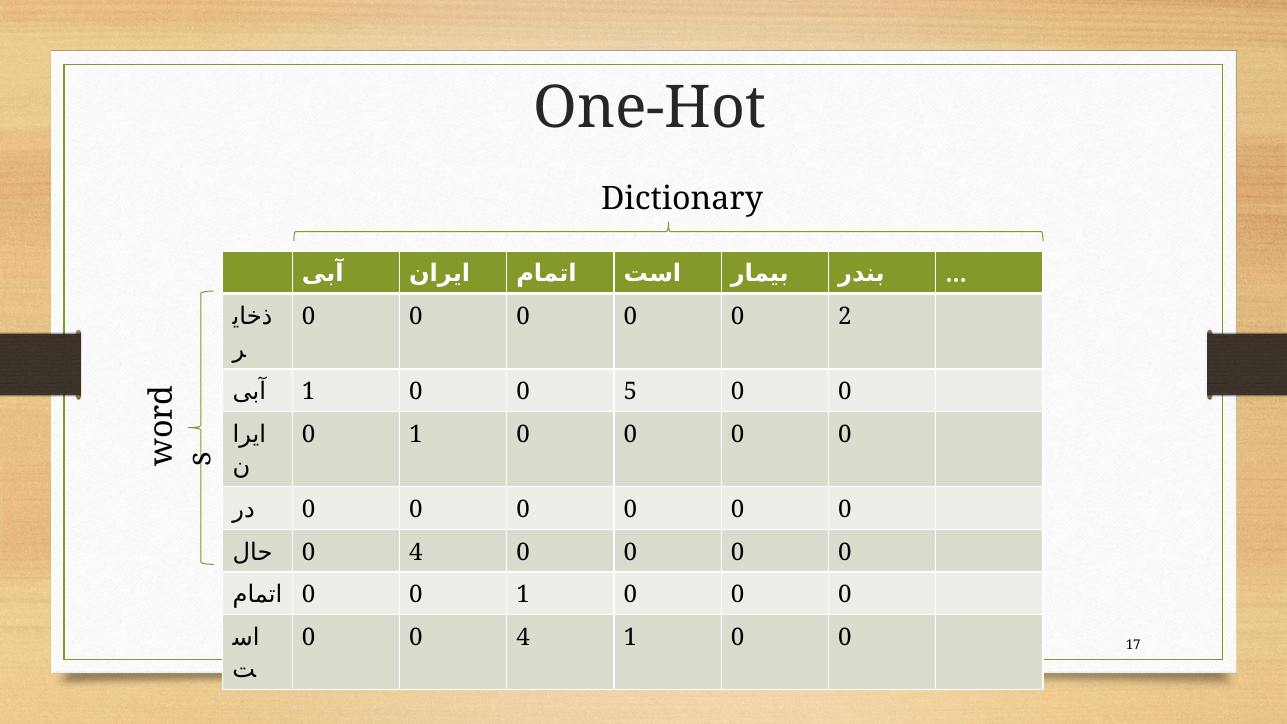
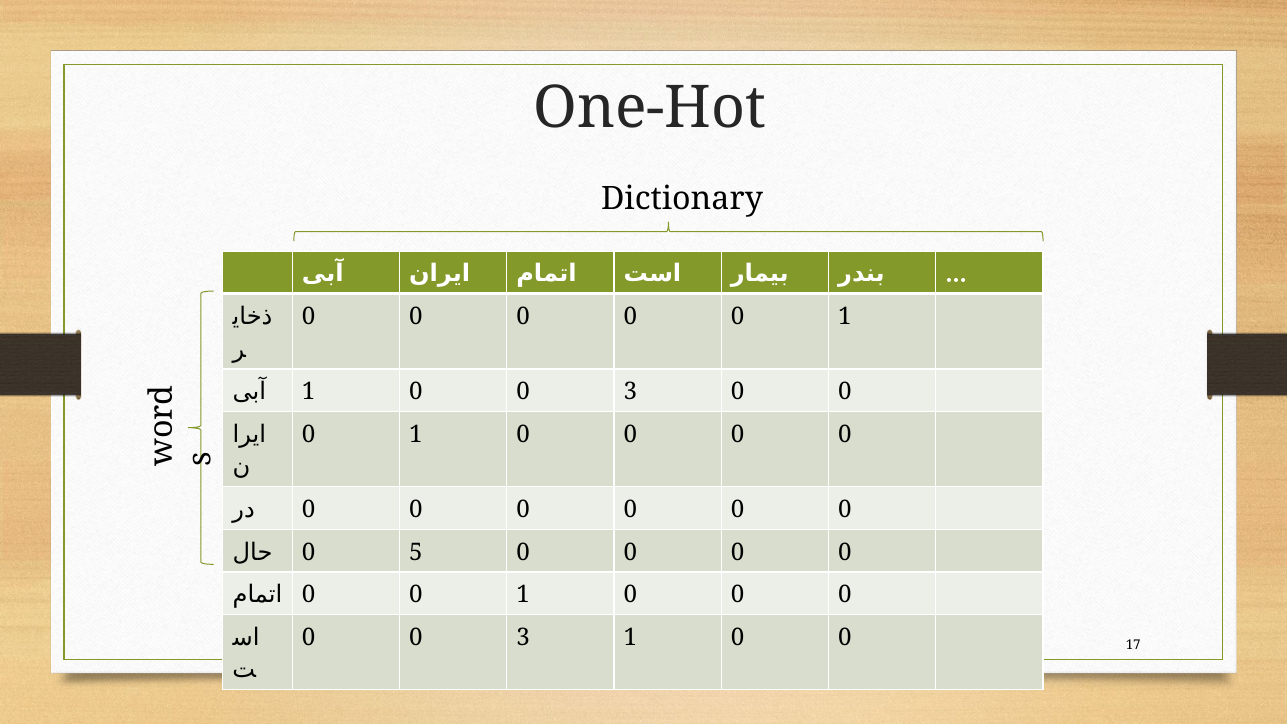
0 0 0 2: 2 -> 1
1 0 0 5: 5 -> 3
4 at (416, 552): 4 -> 5
4 at (523, 637): 4 -> 3
